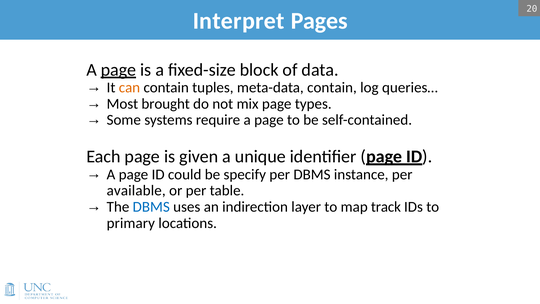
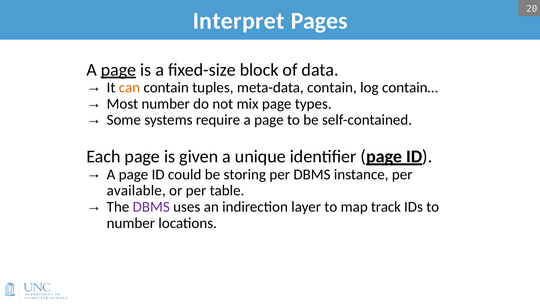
queries…: queries… -> contain…
Most brought: brought -> number
specify: specify -> storing
DBMS at (151, 207) colour: blue -> purple
primary at (131, 223): primary -> number
